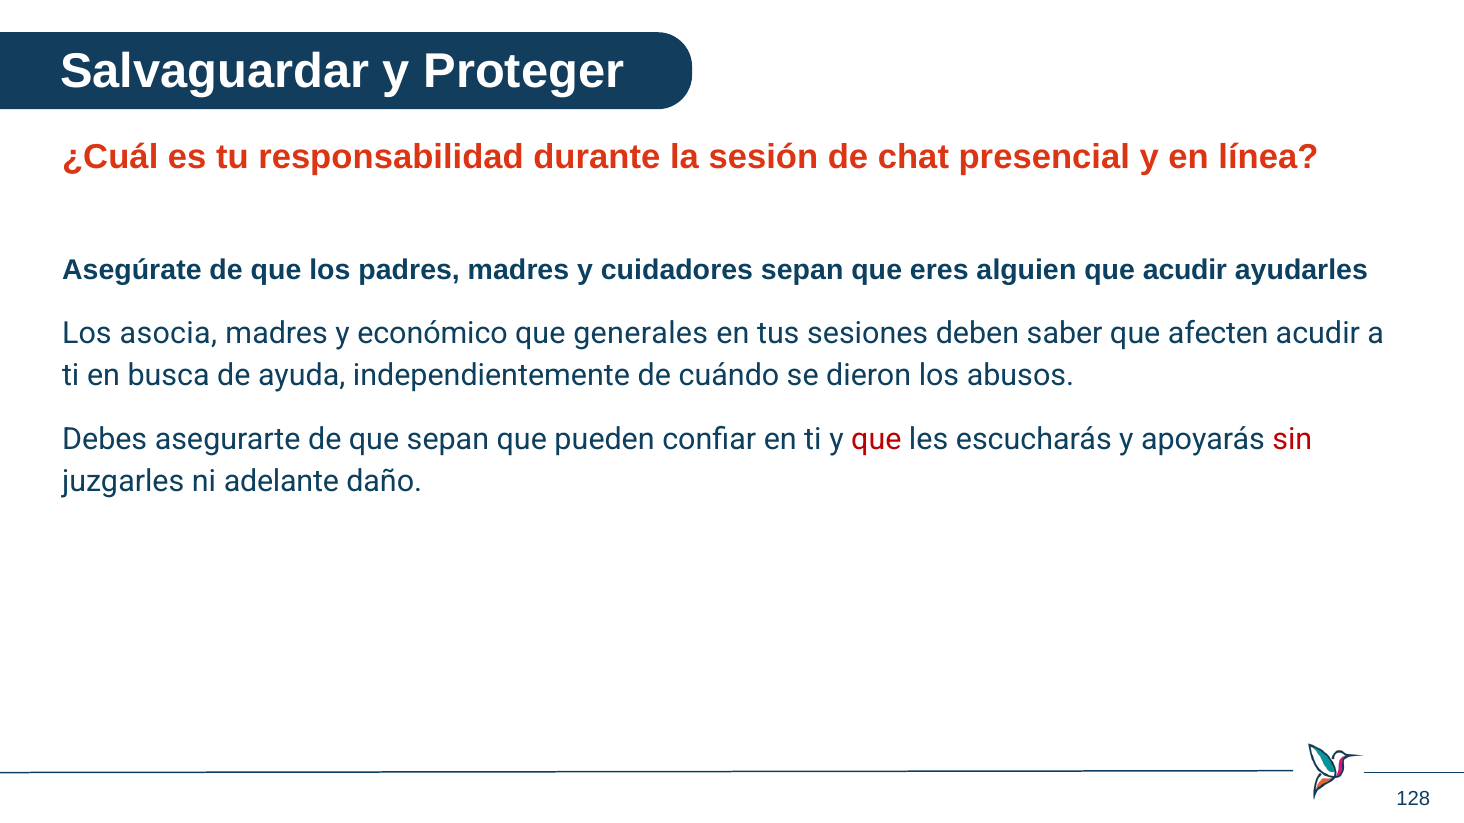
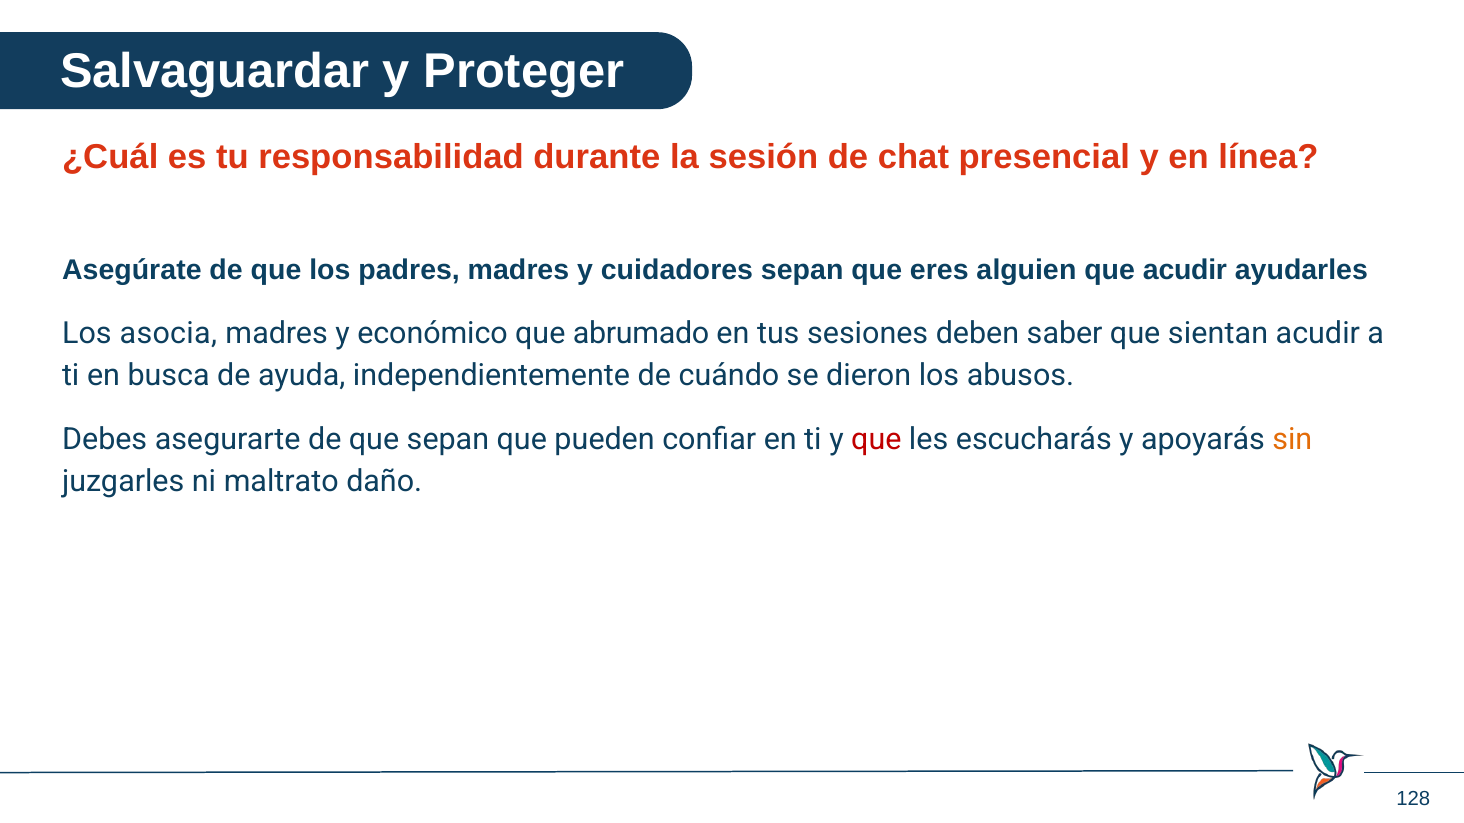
generales: generales -> abrumado
afecten: afecten -> sientan
sin colour: red -> orange
adelante: adelante -> maltrato
